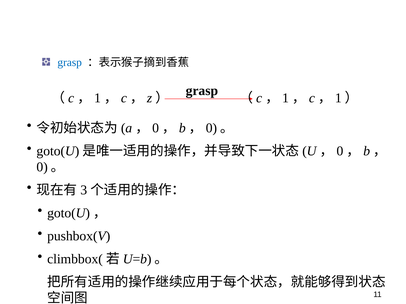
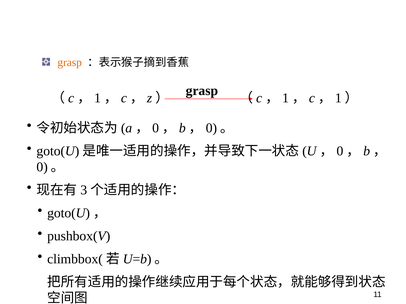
grasp at (70, 62) colour: blue -> orange
